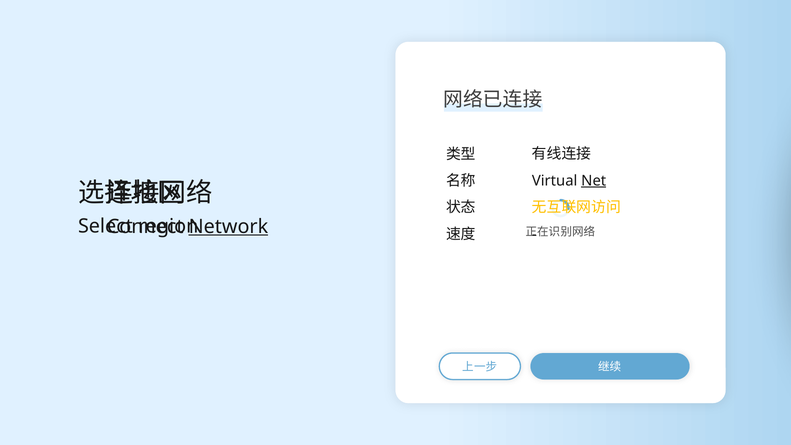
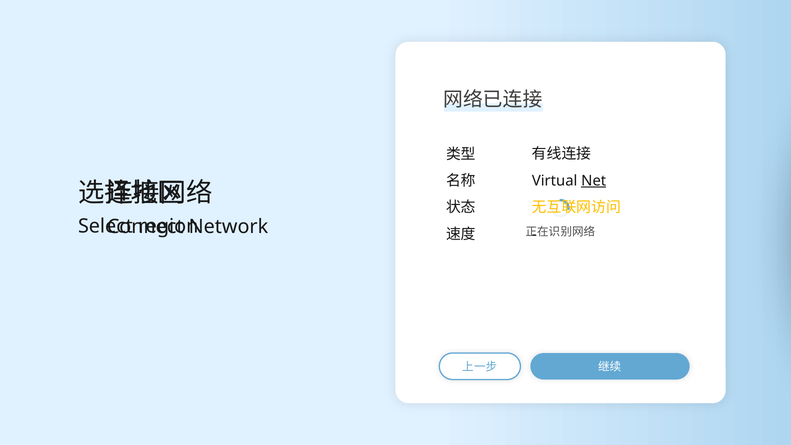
Network underline: present -> none
